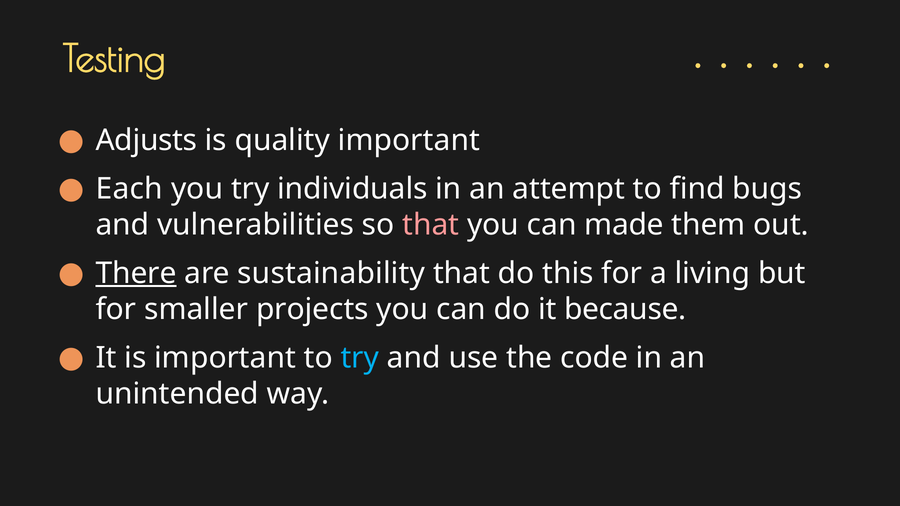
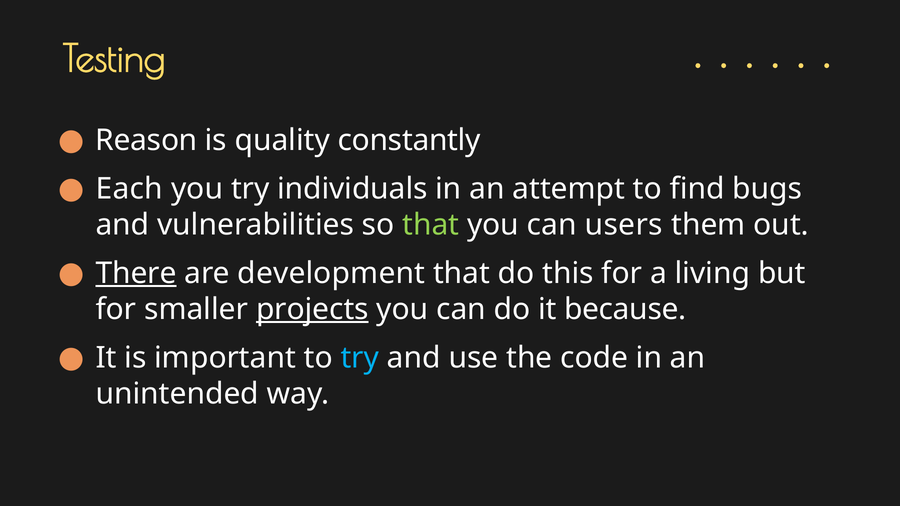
Adjusts: Adjusts -> Reason
quality important: important -> constantly
that at (431, 225) colour: pink -> light green
made: made -> users
sustainability: sustainability -> development
projects underline: none -> present
